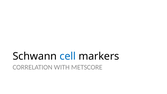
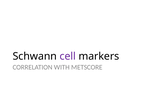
cell colour: blue -> purple
